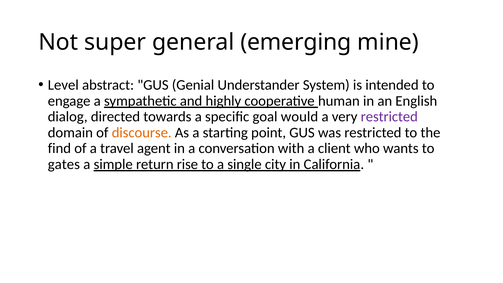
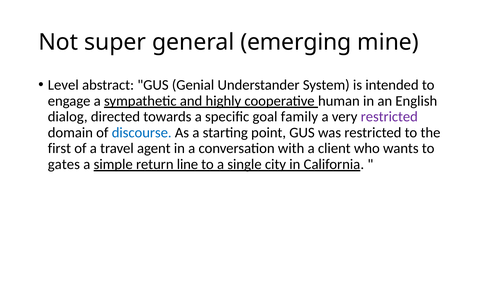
would: would -> family
discourse colour: orange -> blue
find: find -> first
rise: rise -> line
